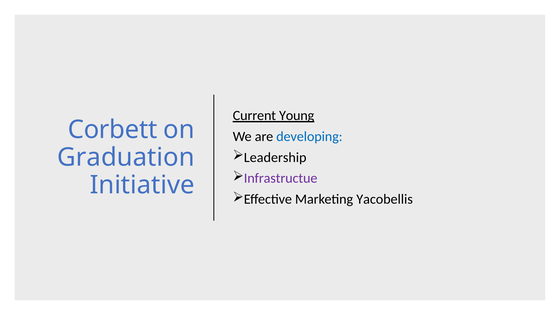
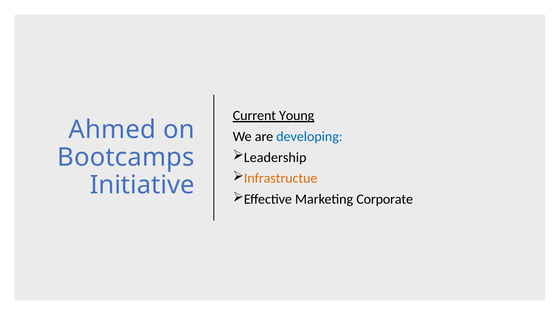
Corbett: Corbett -> Ahmed
Graduation: Graduation -> Bootcamps
Infrastructue colour: purple -> orange
Yacobellis: Yacobellis -> Corporate
